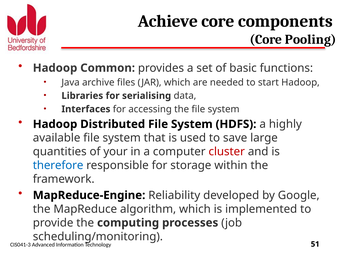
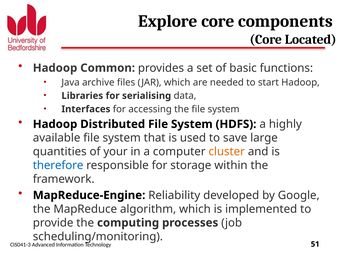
Achieve: Achieve -> Explore
Pooling: Pooling -> Located
cluster colour: red -> orange
